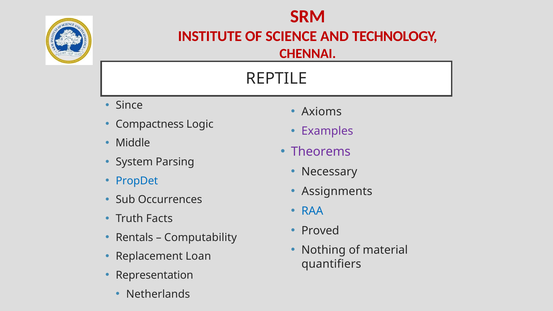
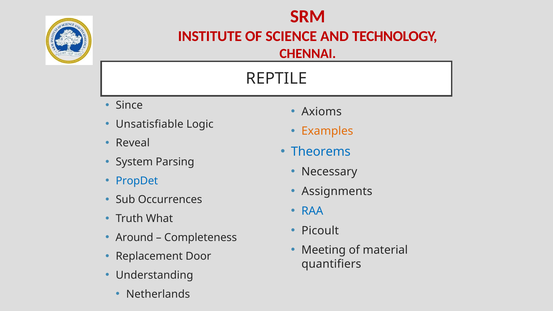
Compactness: Compactness -> Unsatisfiable
Examples colour: purple -> orange
Middle: Middle -> Reveal
Theorems colour: purple -> blue
Facts: Facts -> What
Proved: Proved -> Picoult
Rentals: Rentals -> Around
Computability: Computability -> Completeness
Nothing: Nothing -> Meeting
Loan: Loan -> Door
Representation: Representation -> Understanding
